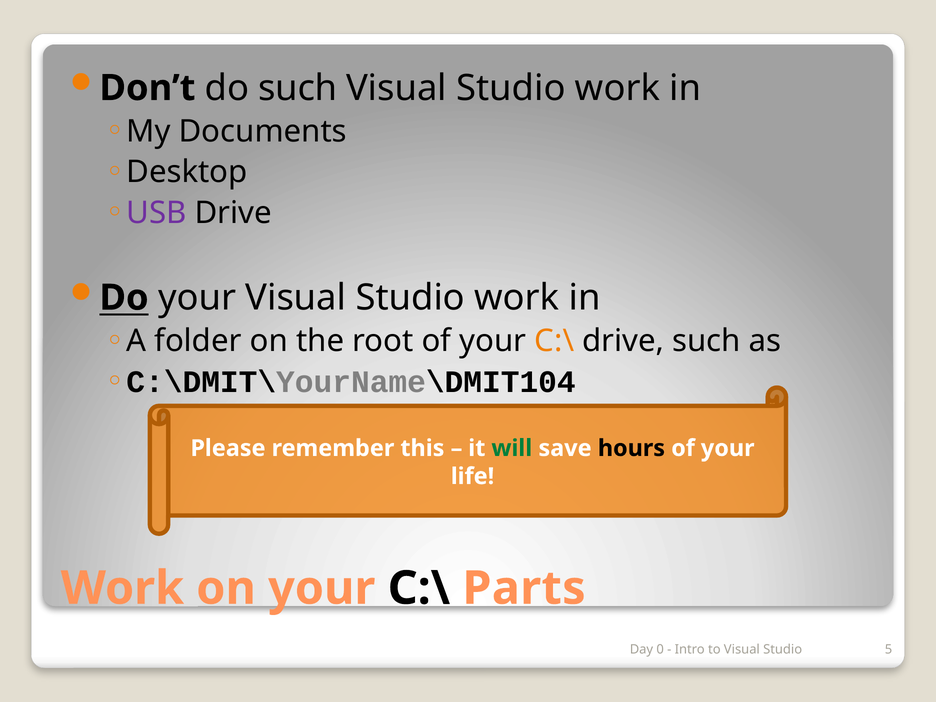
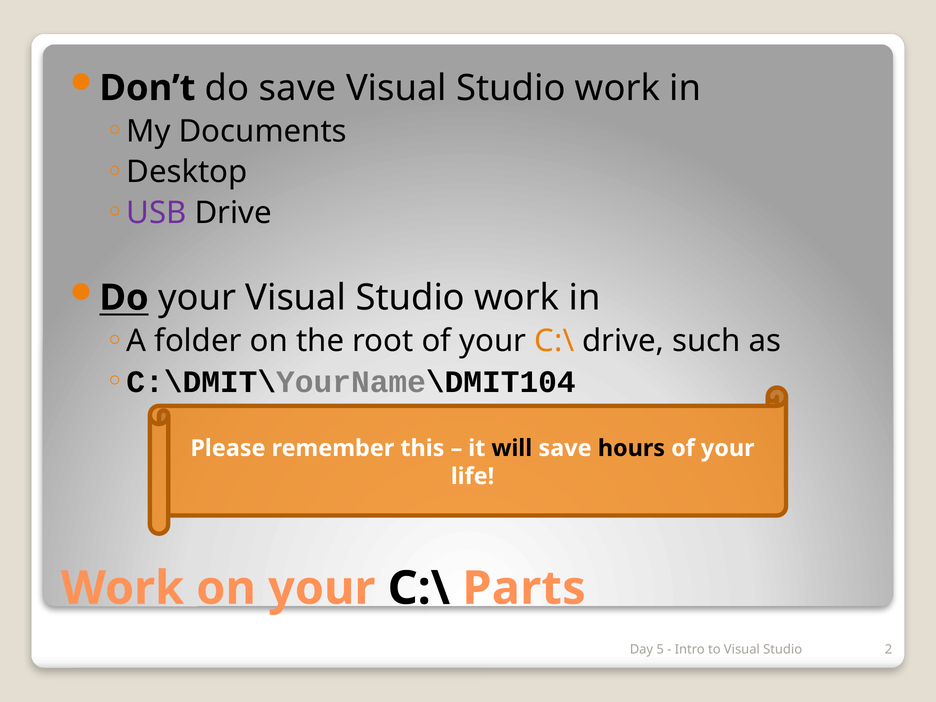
do such: such -> save
will colour: green -> black
0: 0 -> 5
5: 5 -> 2
